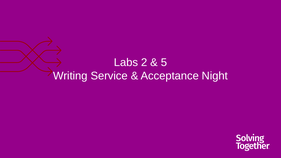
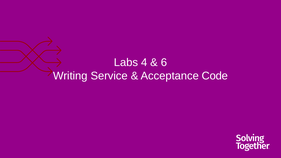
2: 2 -> 4
5: 5 -> 6
Night: Night -> Code
